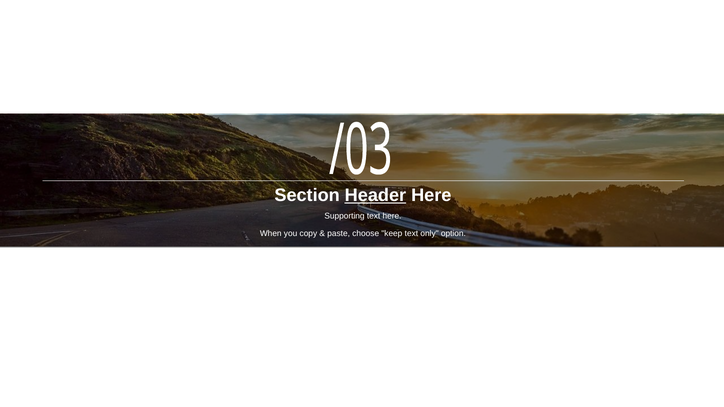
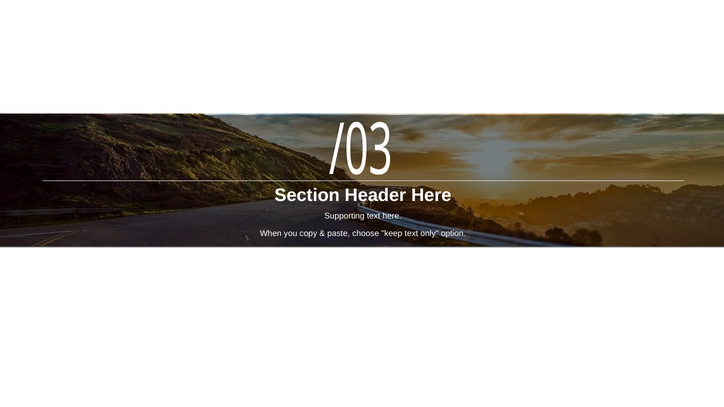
Header underline: present -> none
